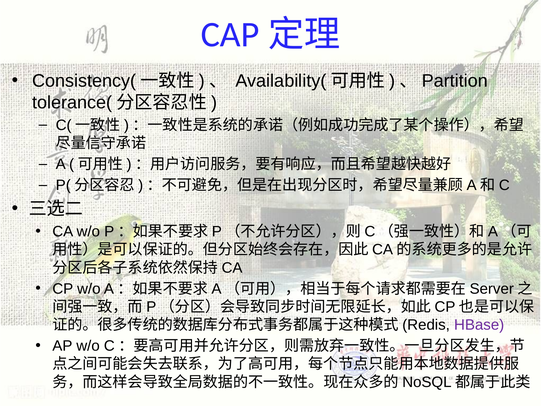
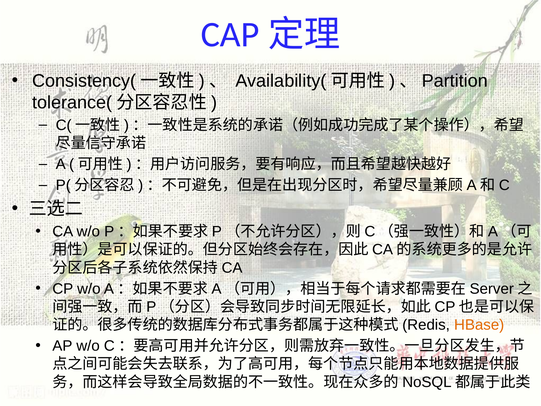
HBase colour: purple -> orange
